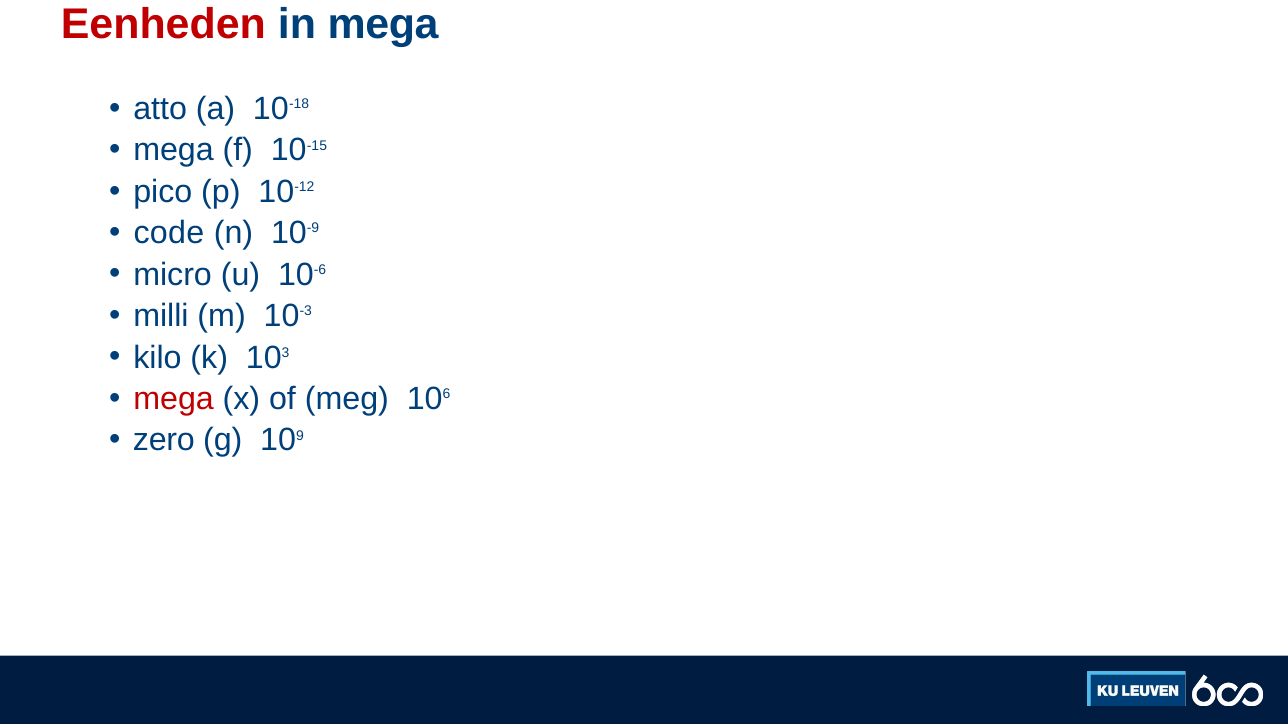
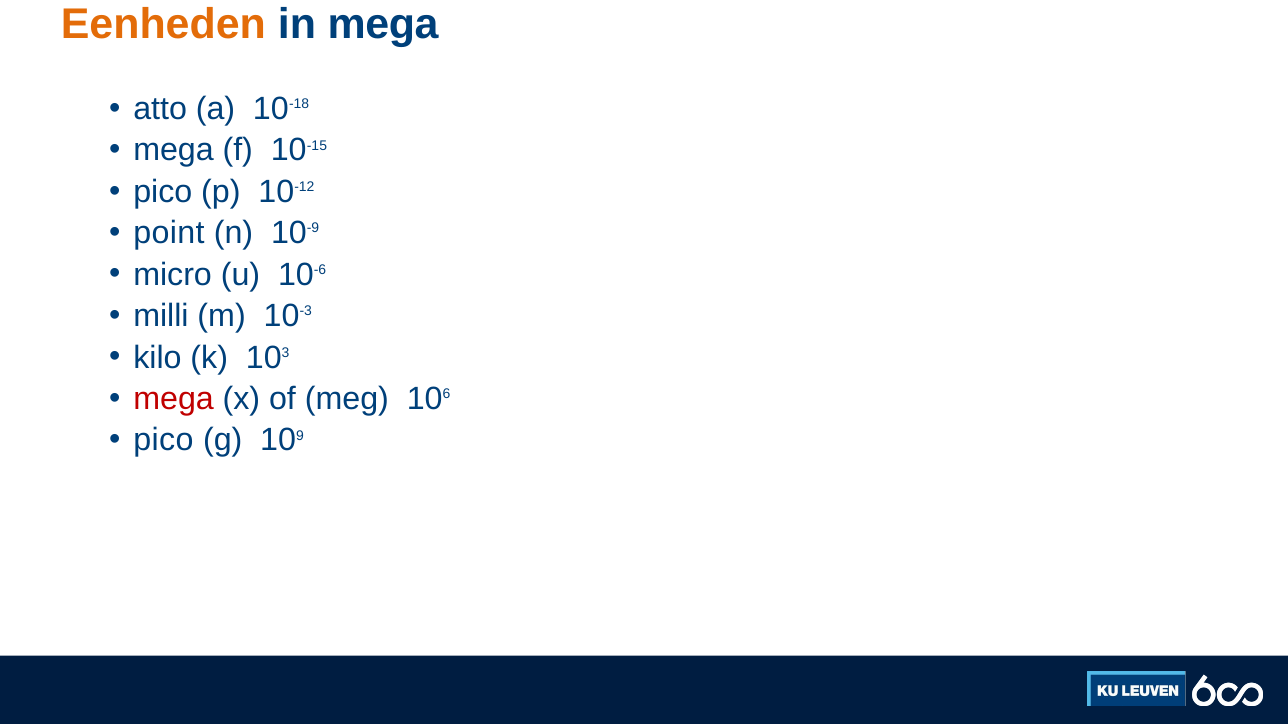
Eenheden colour: red -> orange
code: code -> point
zero at (164, 441): zero -> pico
